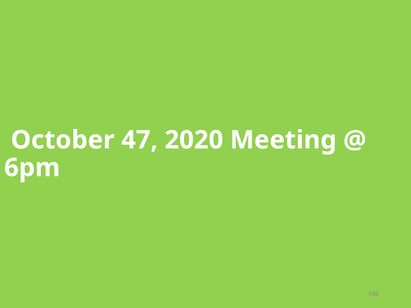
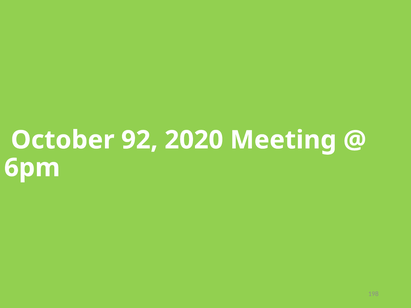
47: 47 -> 92
